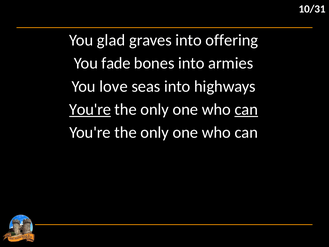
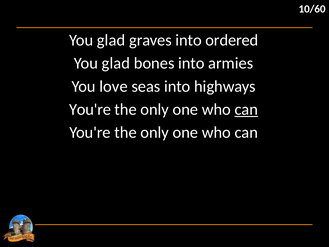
10/31: 10/31 -> 10/60
offering: offering -> ordered
fade at (116, 63): fade -> glad
You're at (90, 109) underline: present -> none
